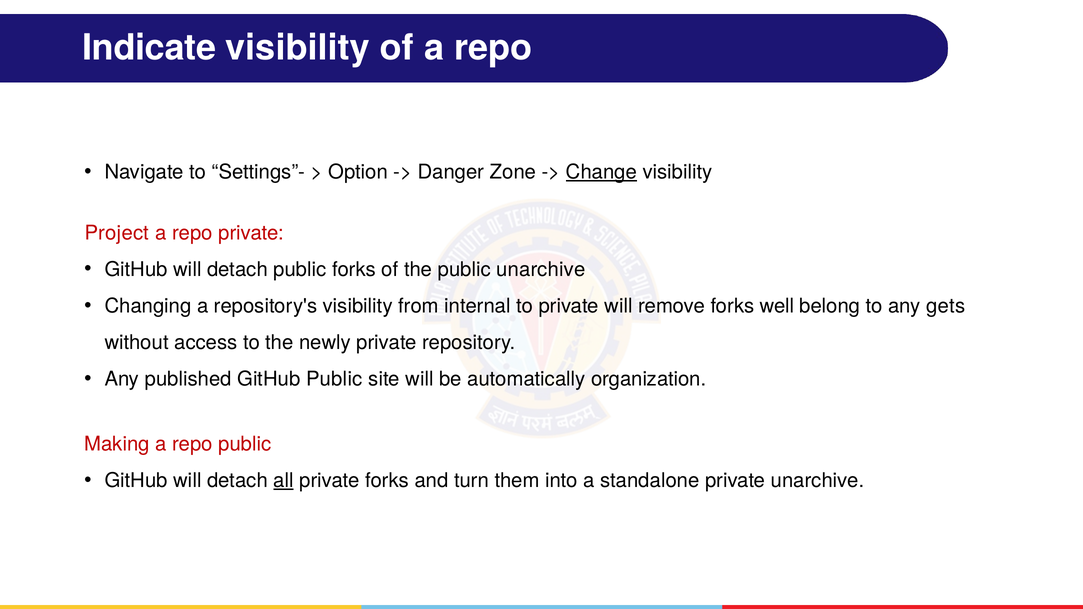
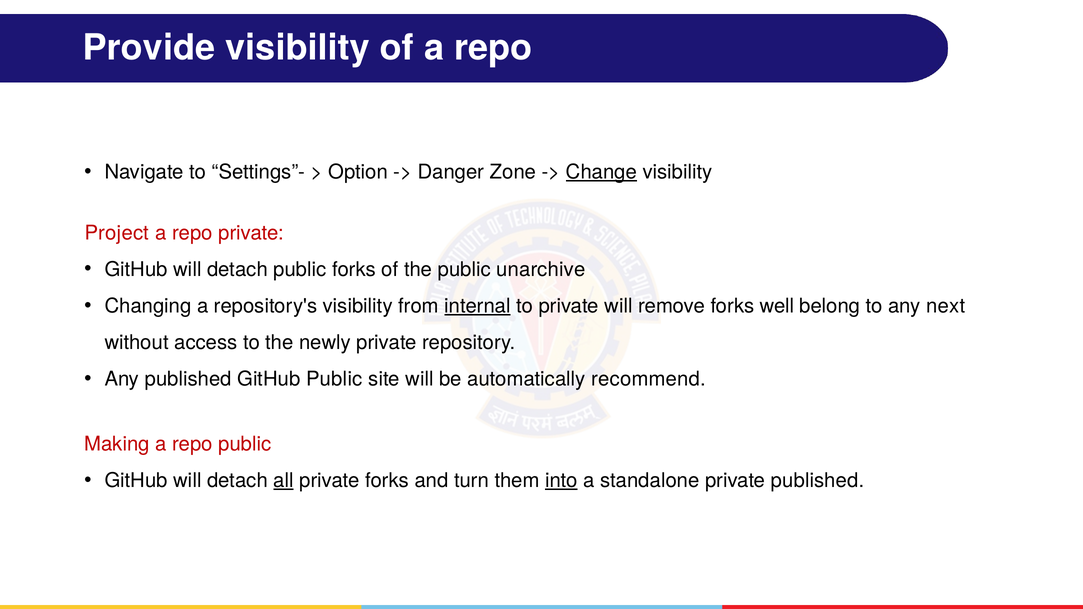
Indicate: Indicate -> Provide
internal underline: none -> present
gets: gets -> next
organization: organization -> recommend
into underline: none -> present
private unarchive: unarchive -> published
